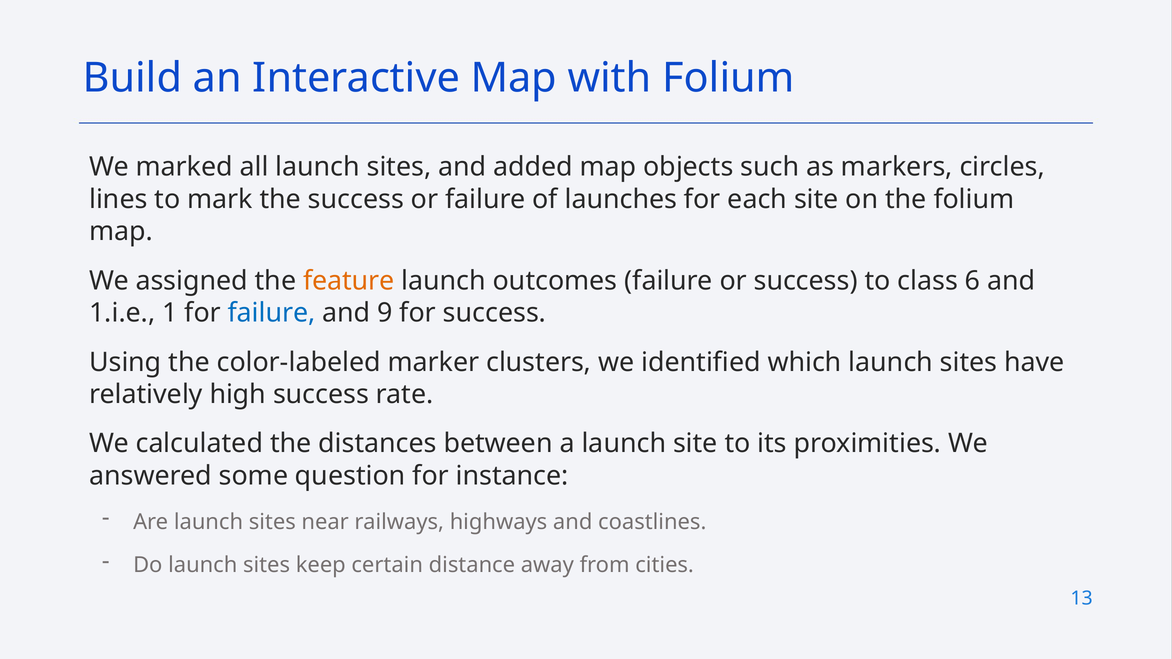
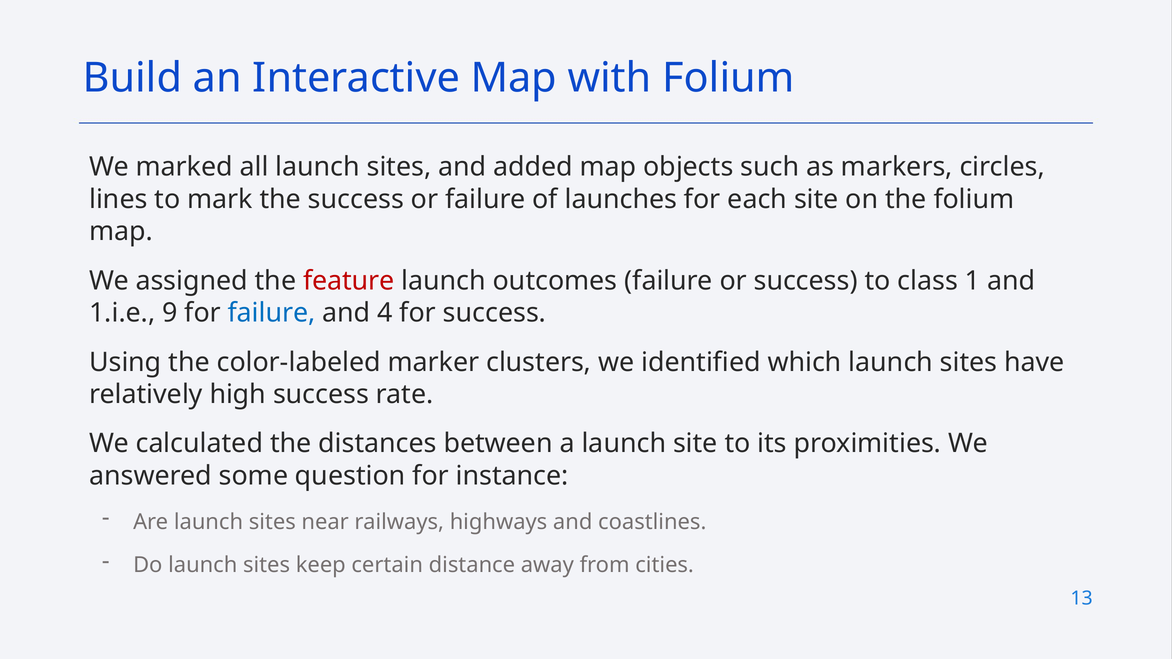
feature colour: orange -> red
6: 6 -> 1
1: 1 -> 9
9: 9 -> 4
